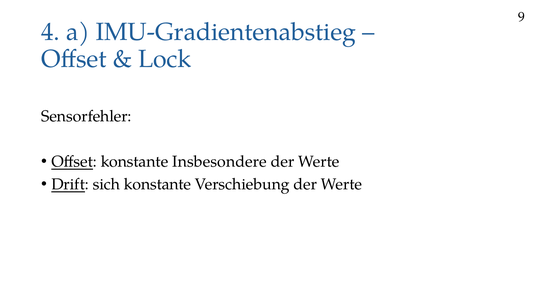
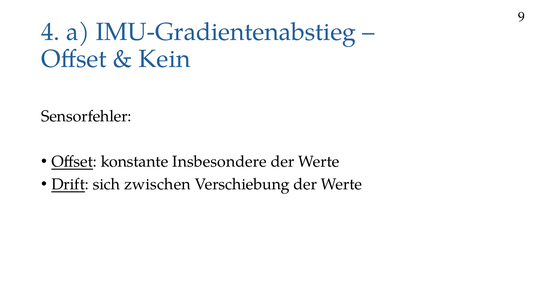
Lock: Lock -> Kein
sich konstante: konstante -> zwischen
